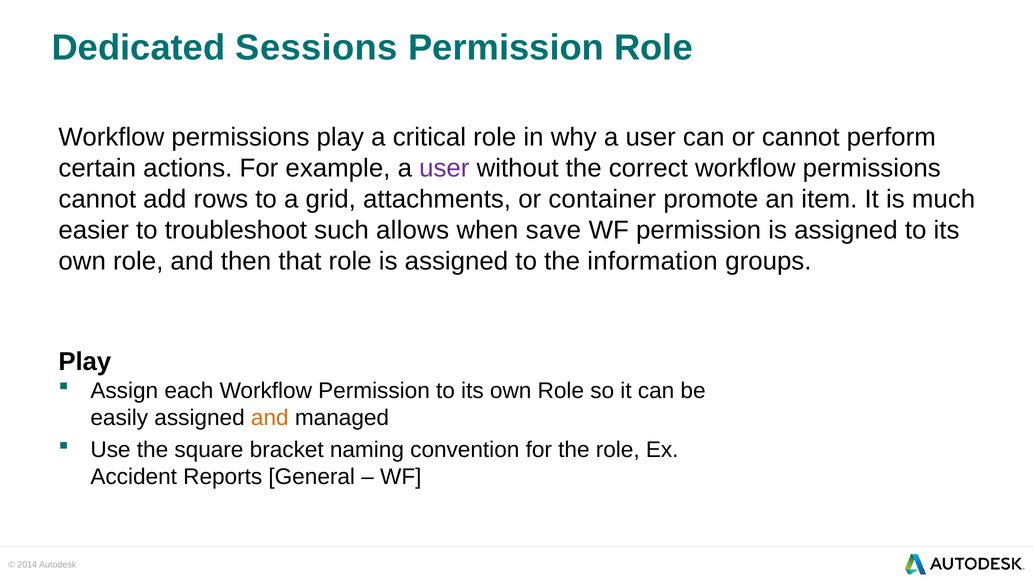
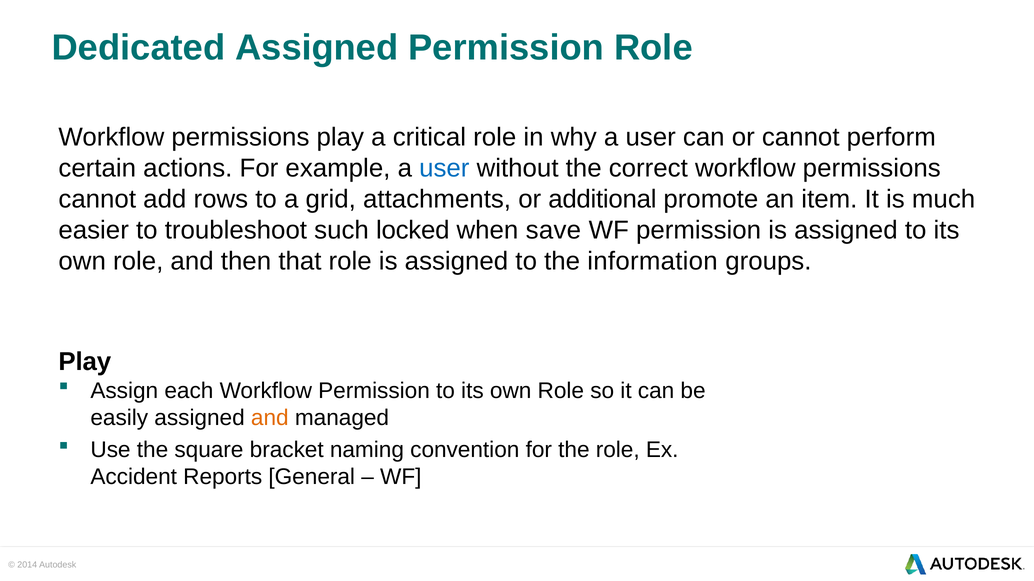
Dedicated Sessions: Sessions -> Assigned
user at (444, 169) colour: purple -> blue
container: container -> additional
allows: allows -> locked
